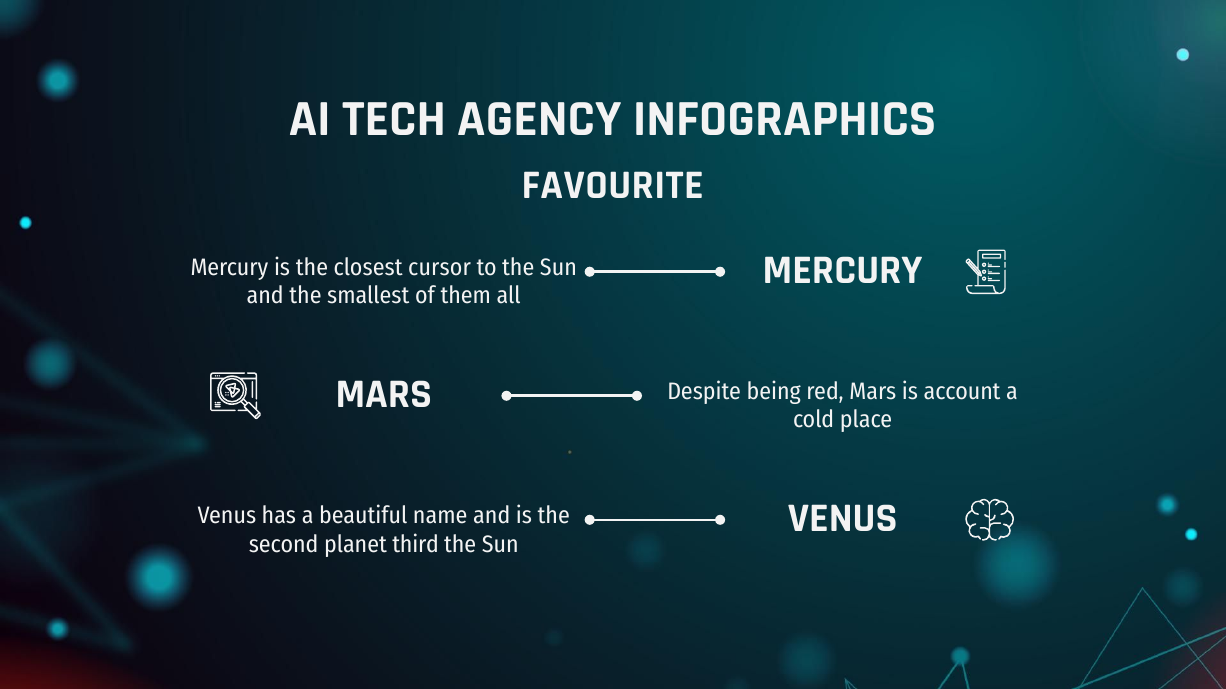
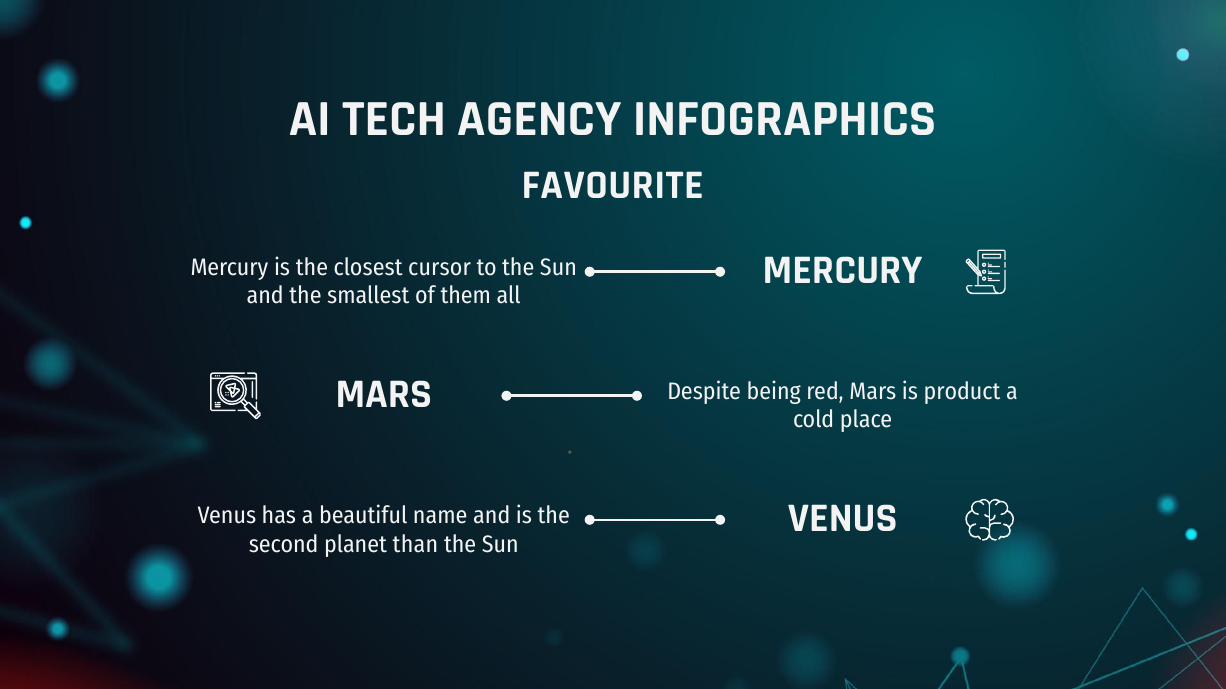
account: account -> product
third: third -> than
